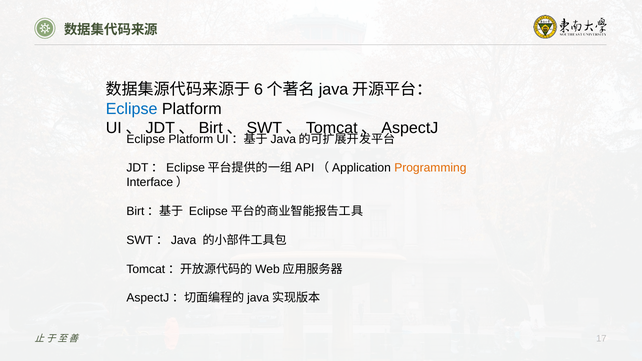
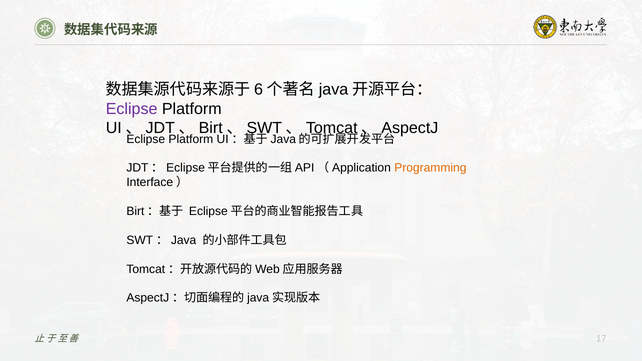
Eclipse at (132, 109) colour: blue -> purple
